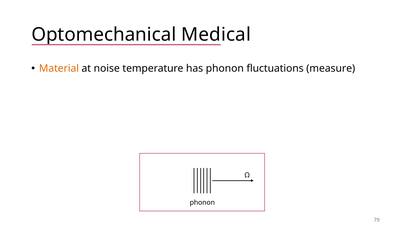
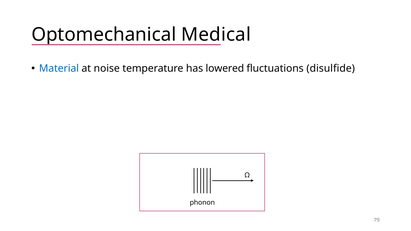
Material colour: orange -> blue
has phonon: phonon -> lowered
measure: measure -> disulfide
